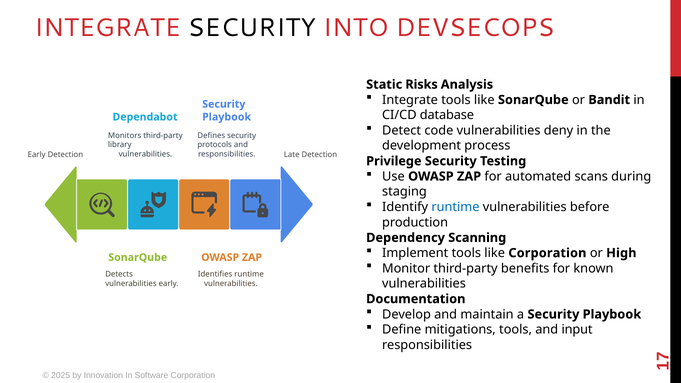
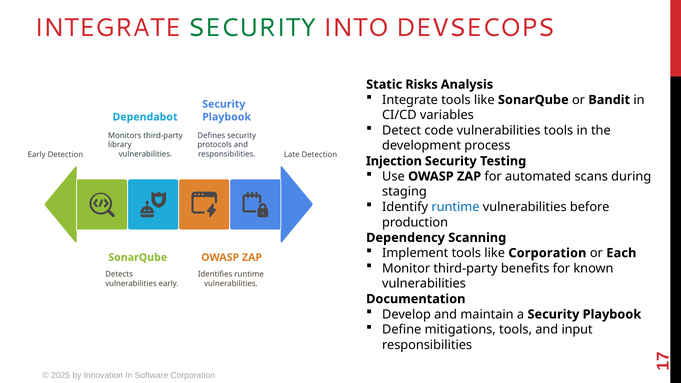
SECURITY at (252, 28) colour: black -> green
database: database -> variables
vulnerabilities deny: deny -> tools
Privilege: Privilege -> Injection
High: High -> Each
